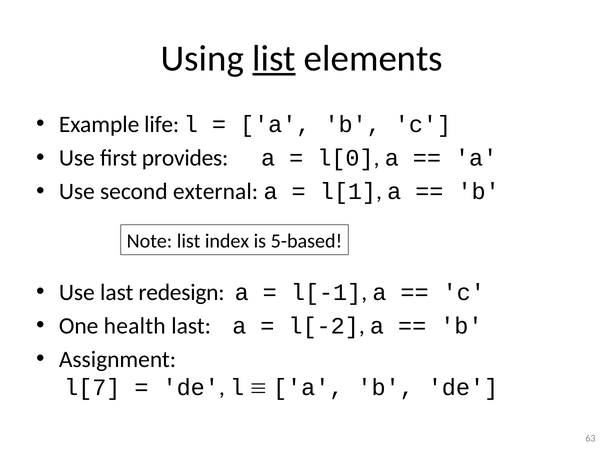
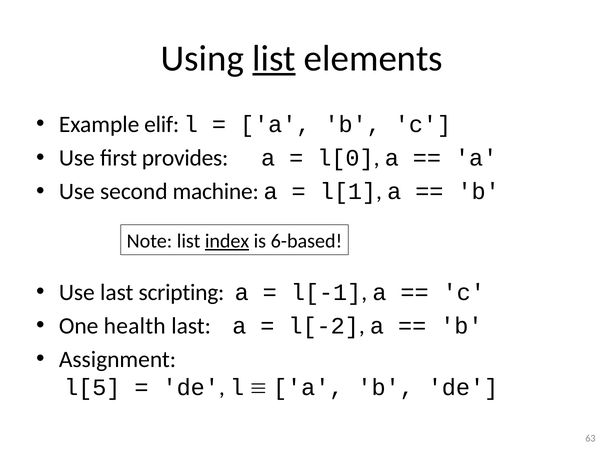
life: life -> elif
external: external -> machine
index underline: none -> present
5-based: 5-based -> 6-based
redesign: redesign -> scripting
l[7: l[7 -> l[5
